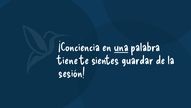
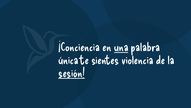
tiene: tiene -> única
guardar: guardar -> violencia
sesión underline: none -> present
